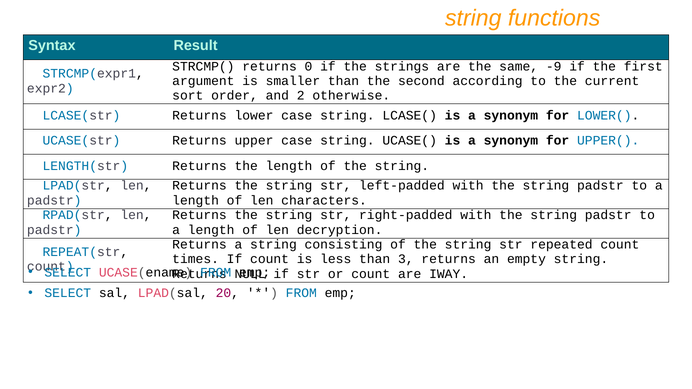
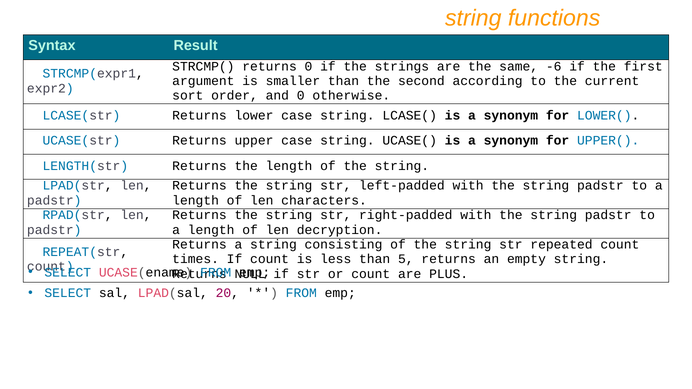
-9: -9 -> -6
and 2: 2 -> 0
3: 3 -> 5
IWAY: IWAY -> PLUS
